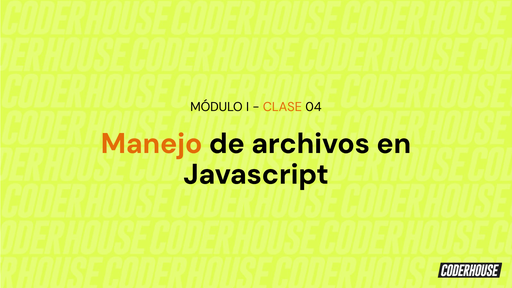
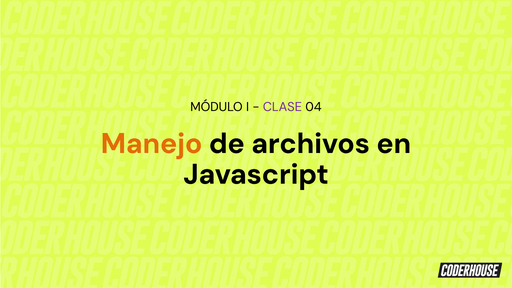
CLASE colour: orange -> purple
